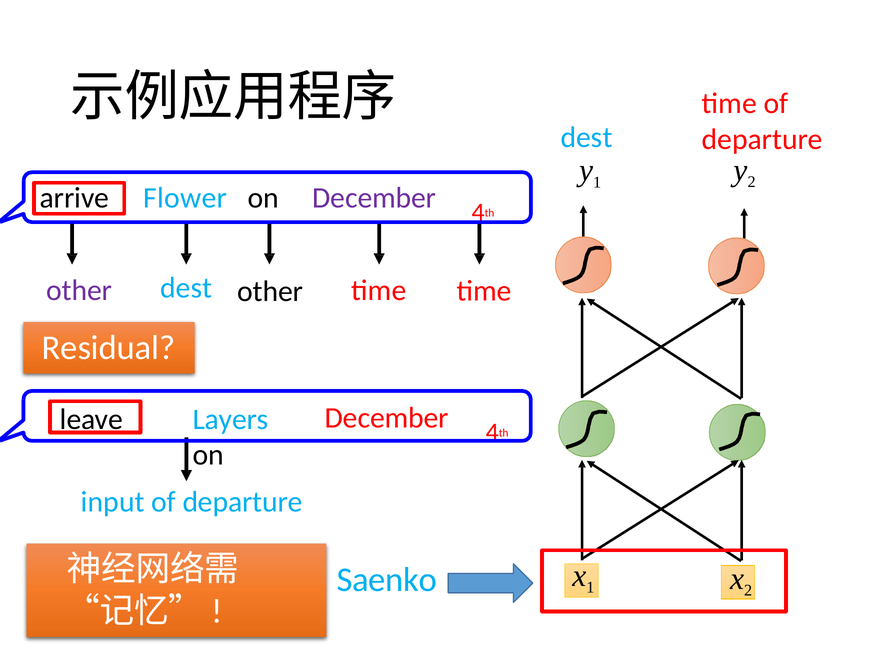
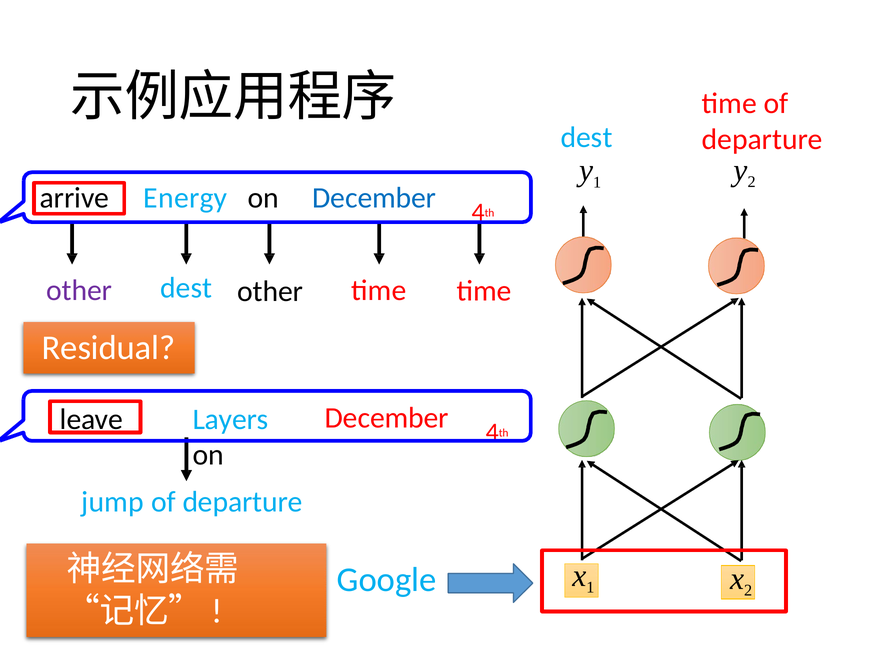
Flower: Flower -> Energy
December at (374, 198) colour: purple -> blue
input: input -> jump
Saenko: Saenko -> Google
